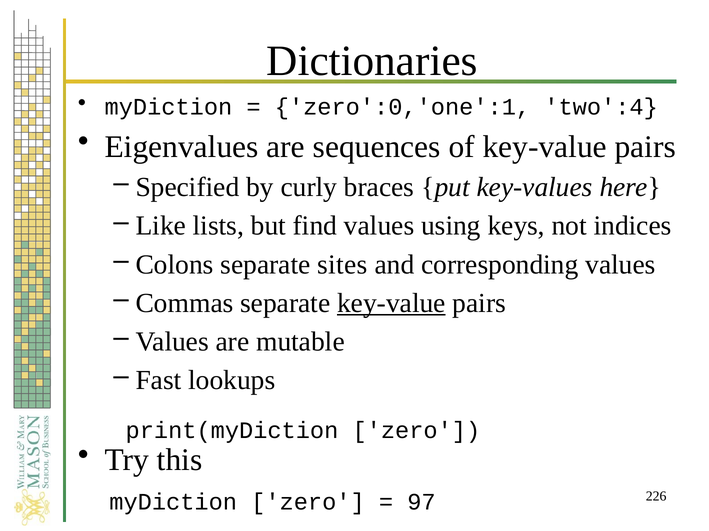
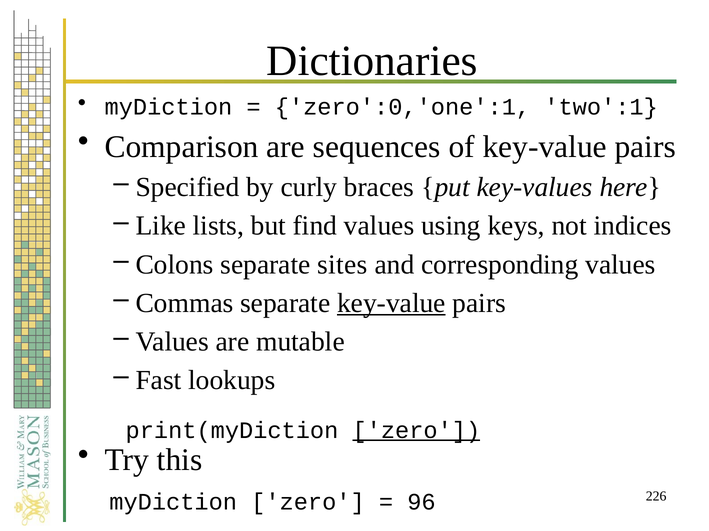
two':4: two':4 -> two':1
Eigenvalues: Eigenvalues -> Comparison
zero at (416, 431) underline: none -> present
97: 97 -> 96
